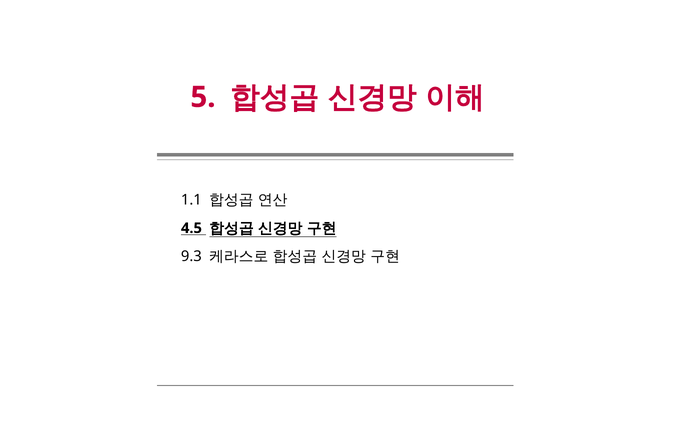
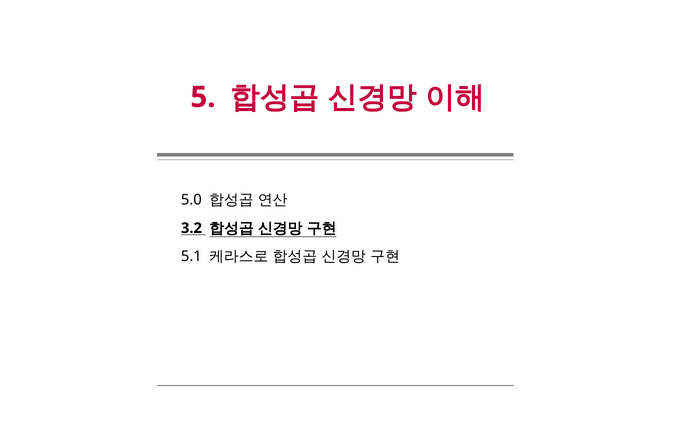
1.1: 1.1 -> 5.0
4.5: 4.5 -> 3.2
9.3: 9.3 -> 5.1
